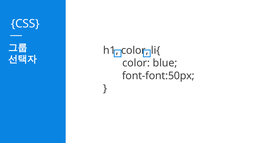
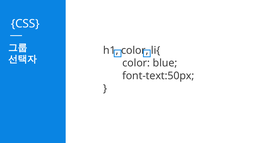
font-font:50px: font-font:50px -> font-text:50px
